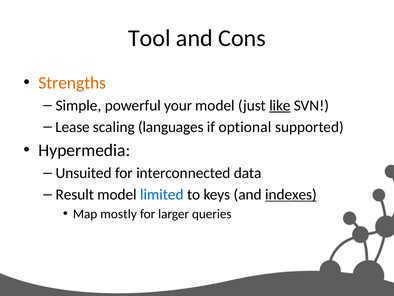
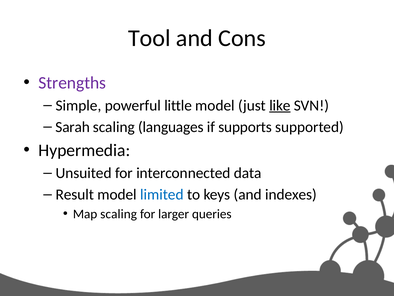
Strengths colour: orange -> purple
your: your -> little
Lease: Lease -> Sarah
optional: optional -> supports
indexes underline: present -> none
Map mostly: mostly -> scaling
